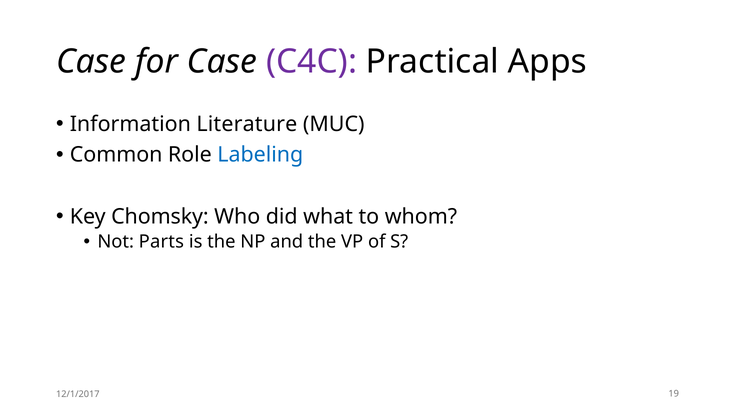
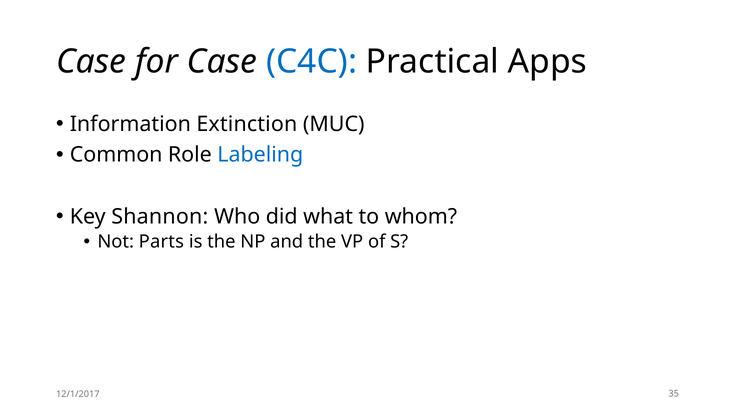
C4C colour: purple -> blue
Literature: Literature -> Extinction
Chomsky: Chomsky -> Shannon
19: 19 -> 35
